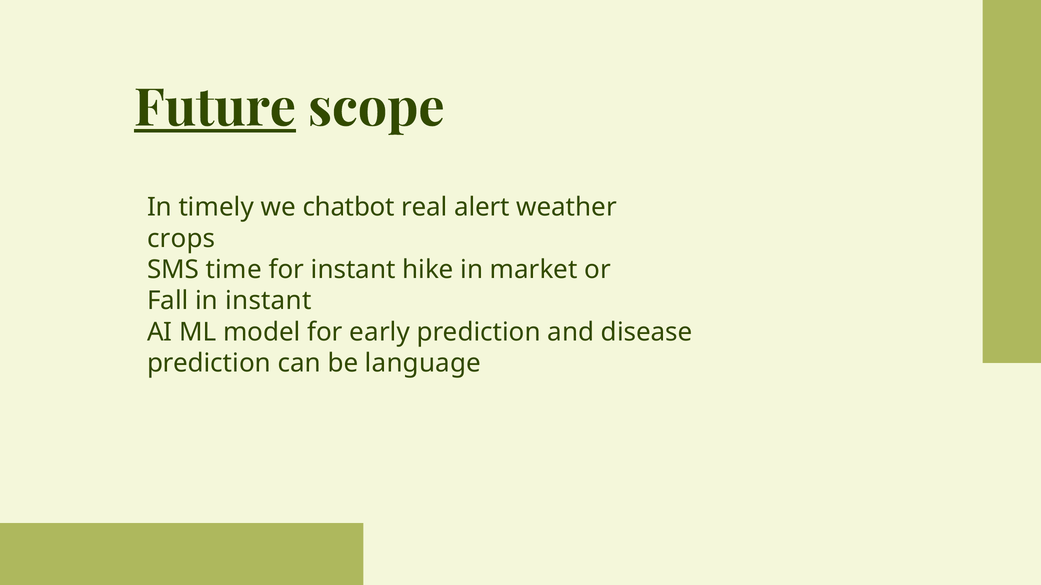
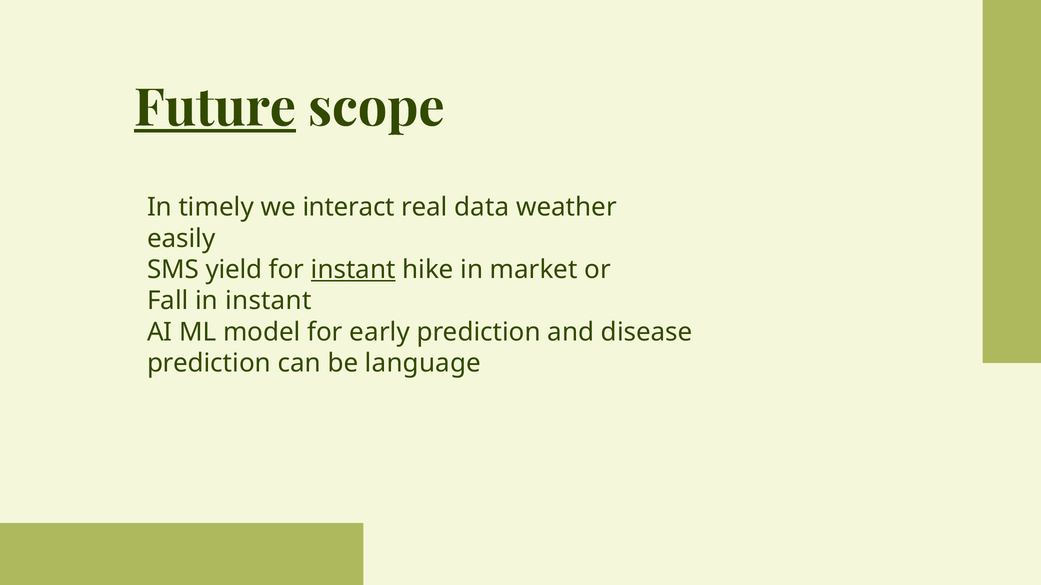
chatbot: chatbot -> interact
alert: alert -> data
crops: crops -> easily
time: time -> yield
instant at (353, 270) underline: none -> present
